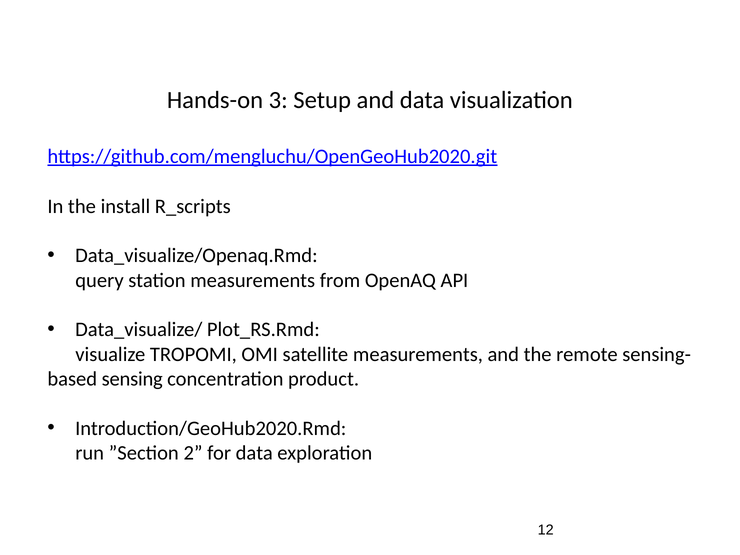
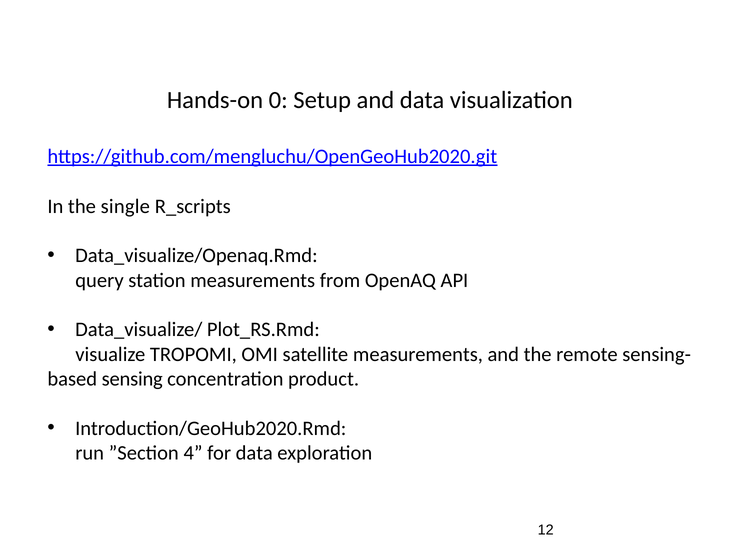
3: 3 -> 0
install: install -> single
2: 2 -> 4
